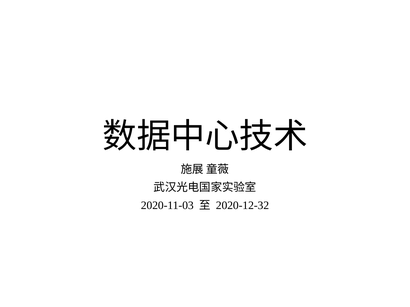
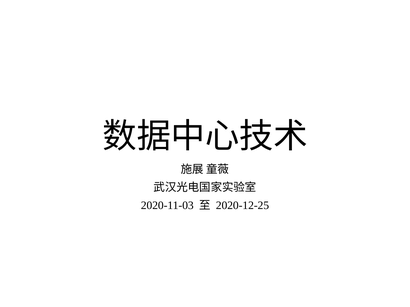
2020-12-32: 2020-12-32 -> 2020-12-25
